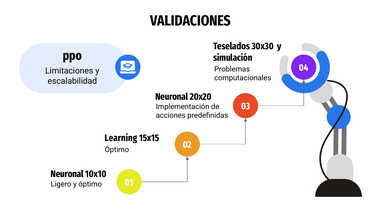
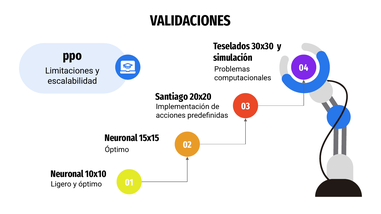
Neuronal at (172, 97): Neuronal -> Santiago
Learning at (121, 138): Learning -> Neuronal
